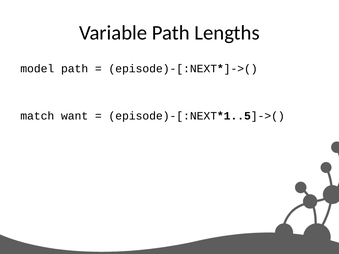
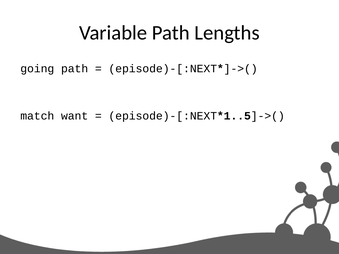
model: model -> going
